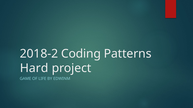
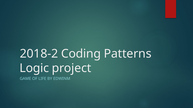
Hard: Hard -> Logic
